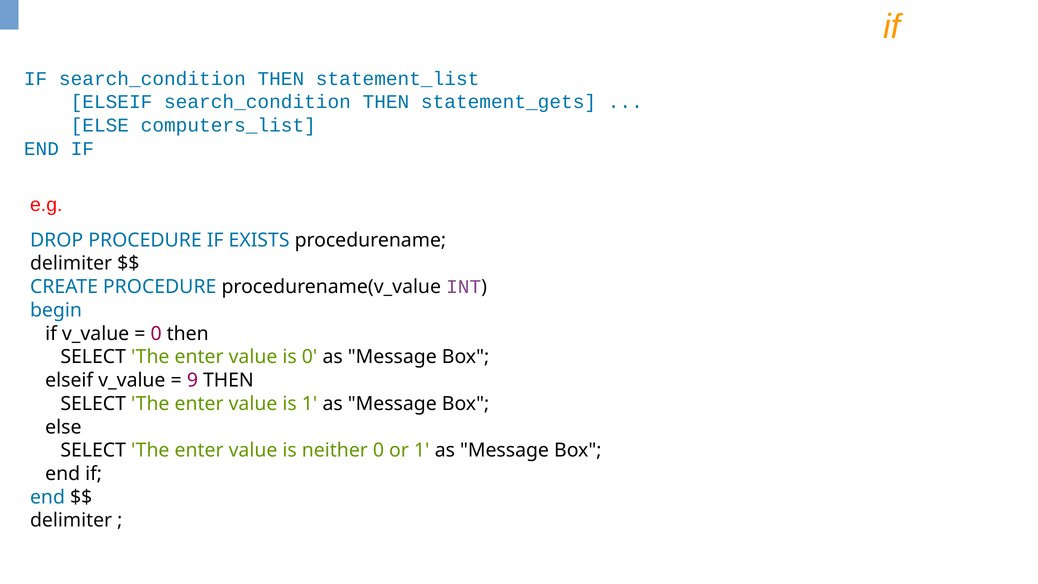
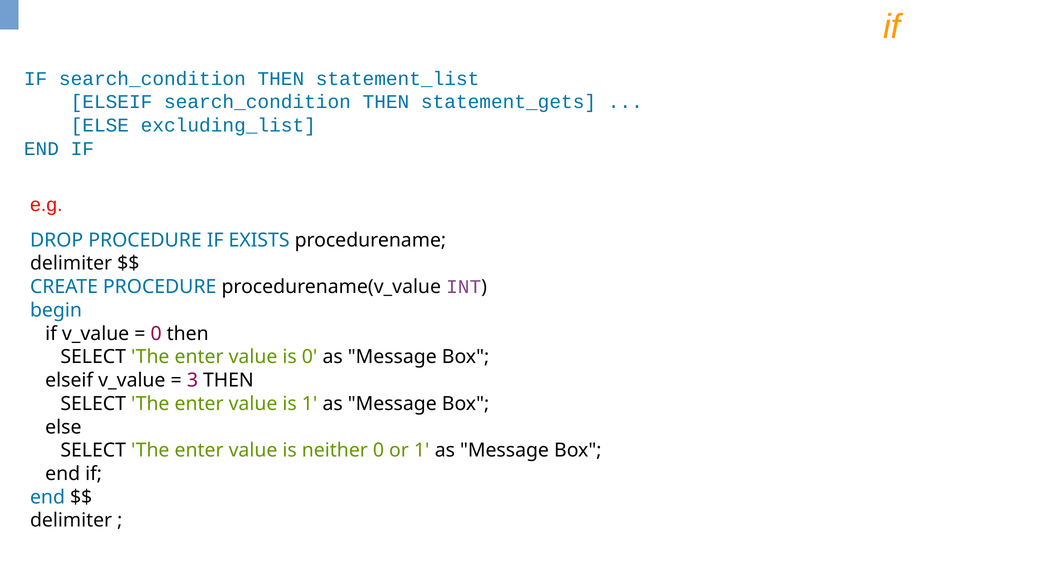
computers_list: computers_list -> excluding_list
9: 9 -> 3
